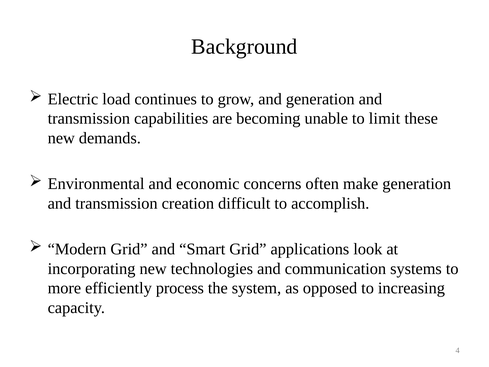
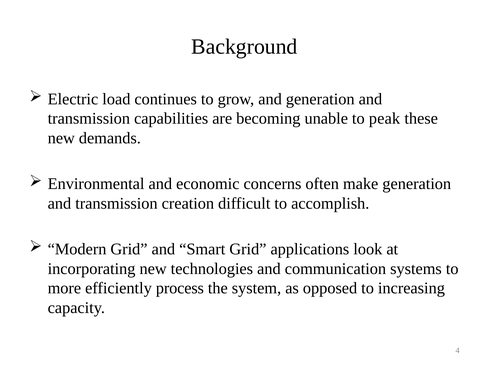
limit: limit -> peak
